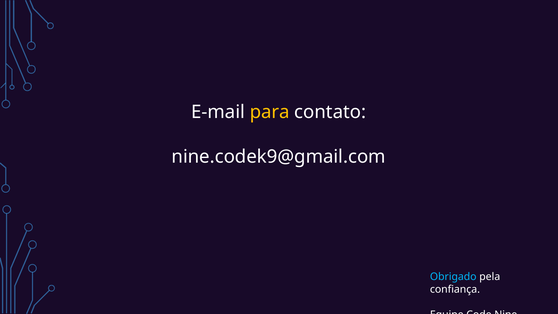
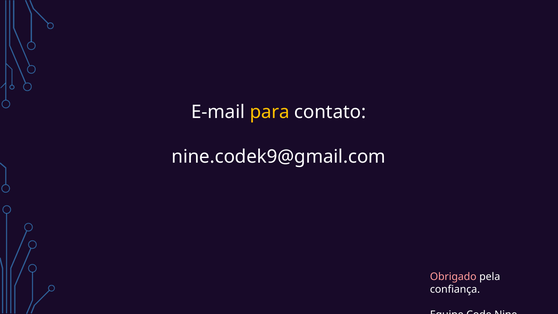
Obrigado colour: light blue -> pink
